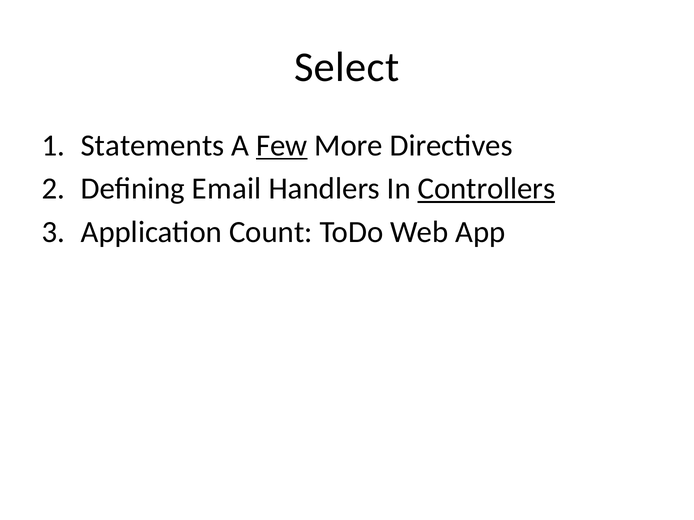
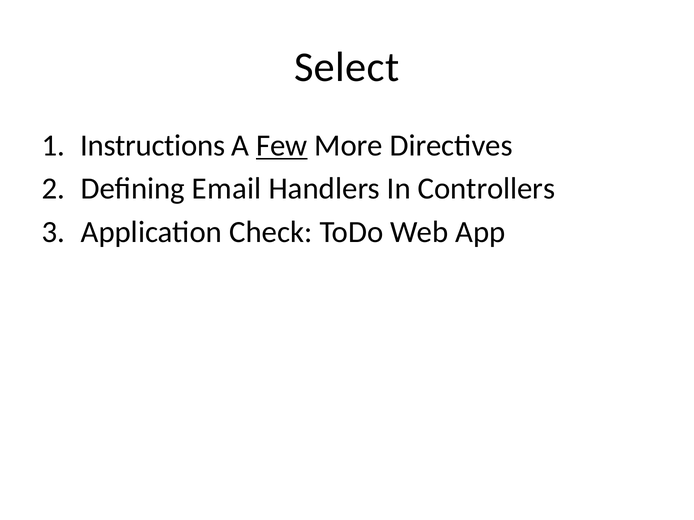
Statements: Statements -> Instructions
Controllers underline: present -> none
Count: Count -> Check
